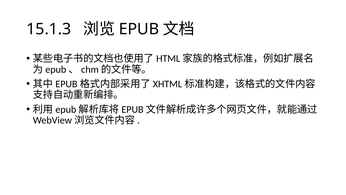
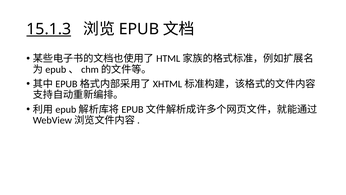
15.1.3 underline: none -> present
